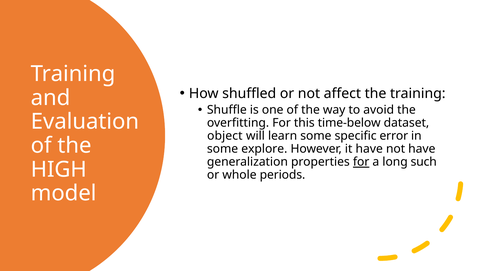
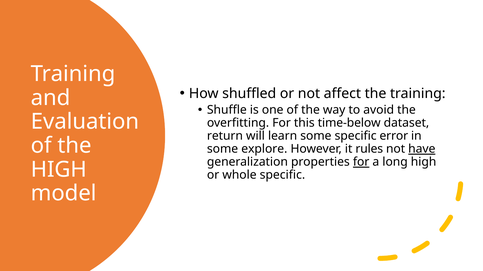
object: object -> return
it have: have -> rules
have at (422, 149) underline: none -> present
long such: such -> high
whole periods: periods -> specific
